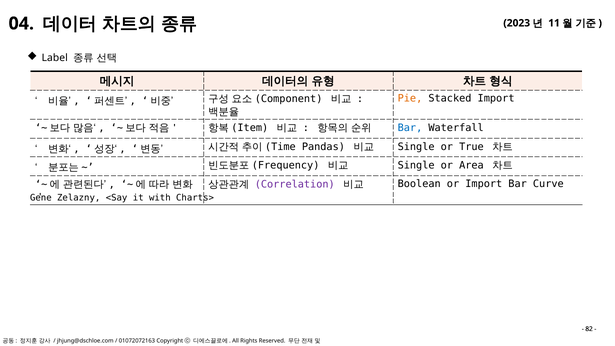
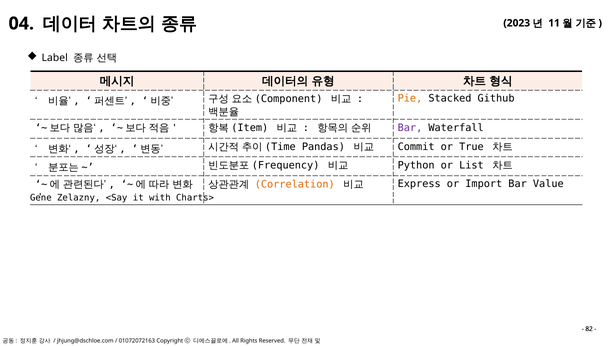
Stacked Import: Import -> Github
Bar at (410, 128) colour: blue -> purple
Single at (416, 147): Single -> Commit
Single at (416, 165): Single -> Python
Area: Area -> List
Correlation colour: purple -> orange
Boolean: Boolean -> Express
Curve: Curve -> Value
